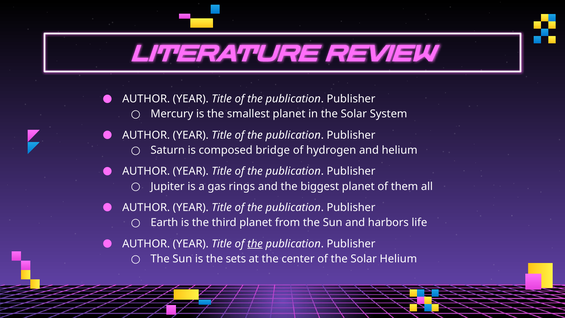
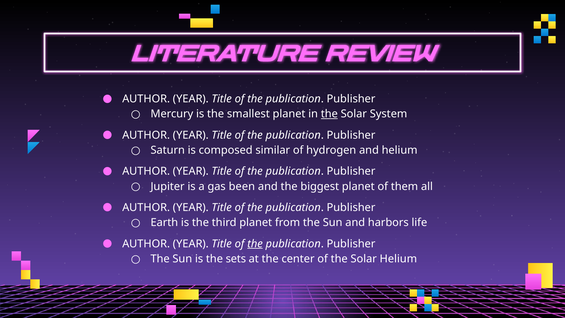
the at (329, 114) underline: none -> present
bridge: bridge -> similar
rings: rings -> been
